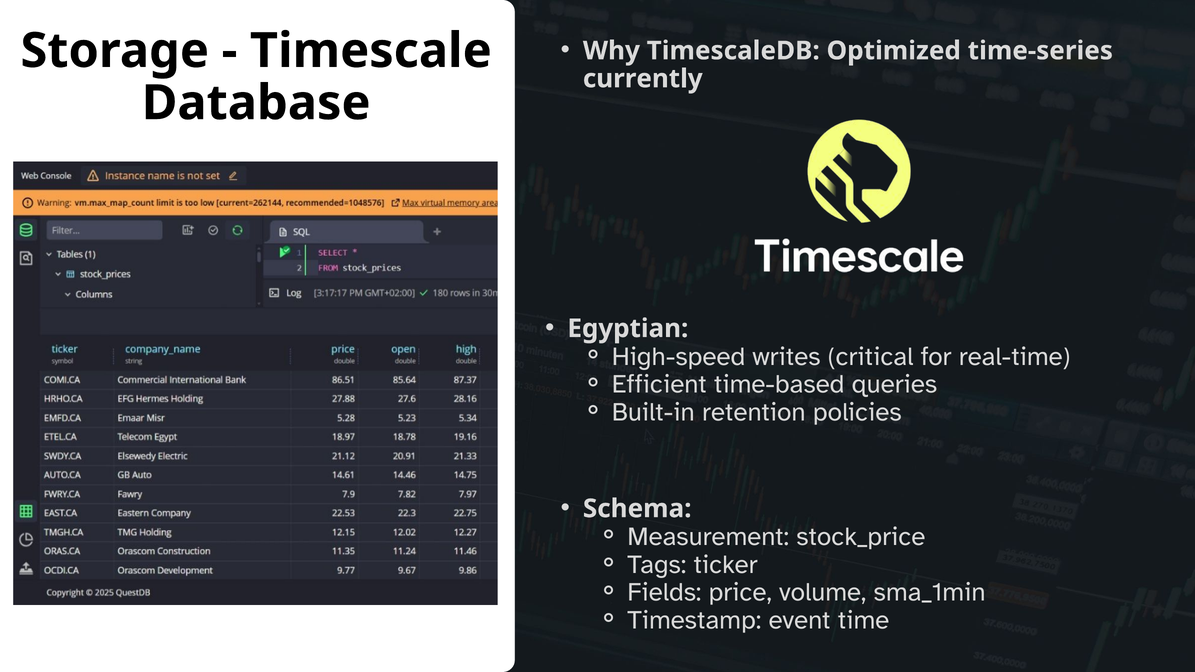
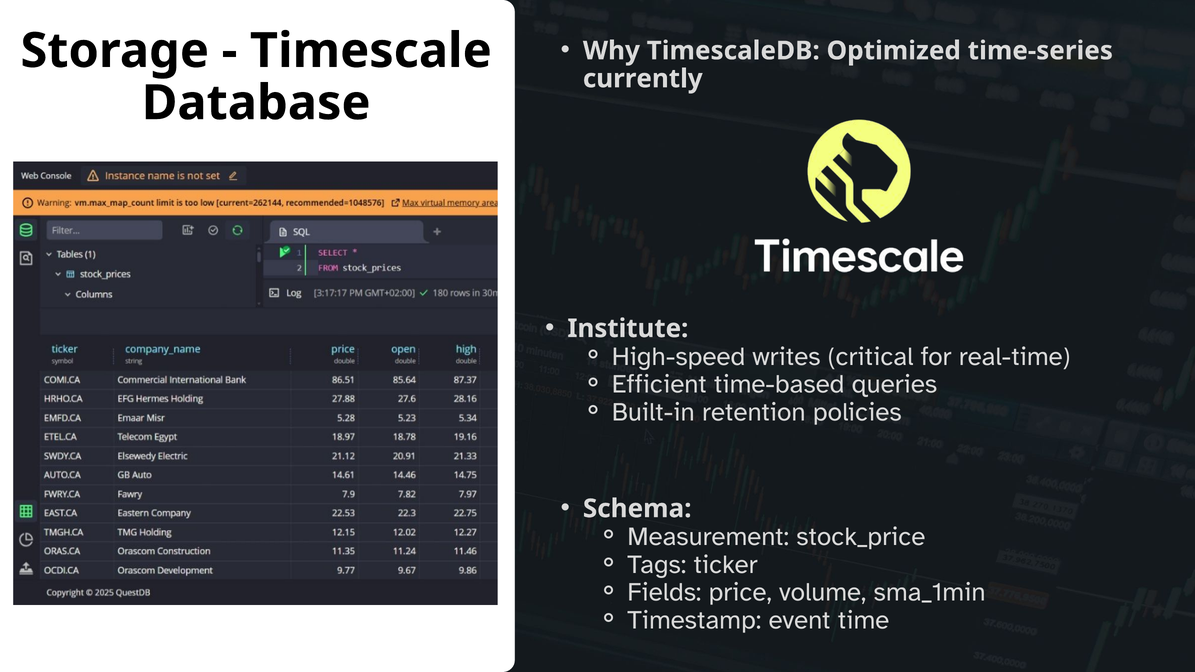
Egyptian: Egyptian -> Institute
